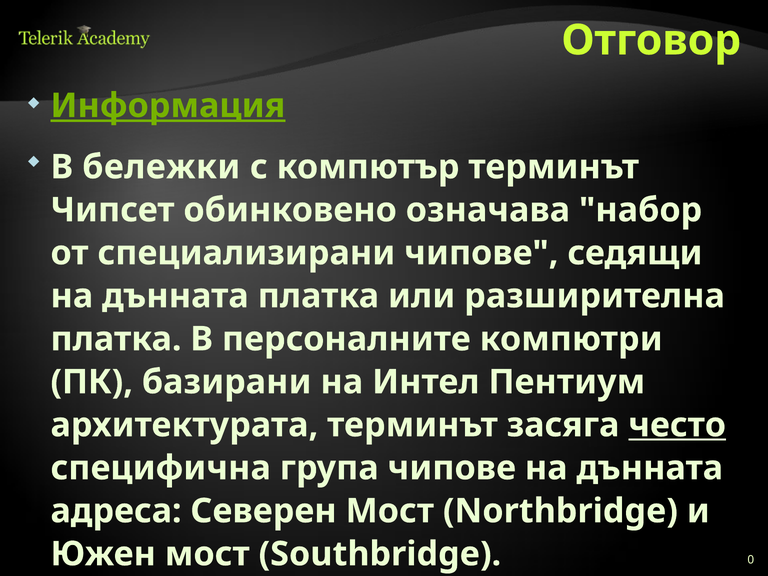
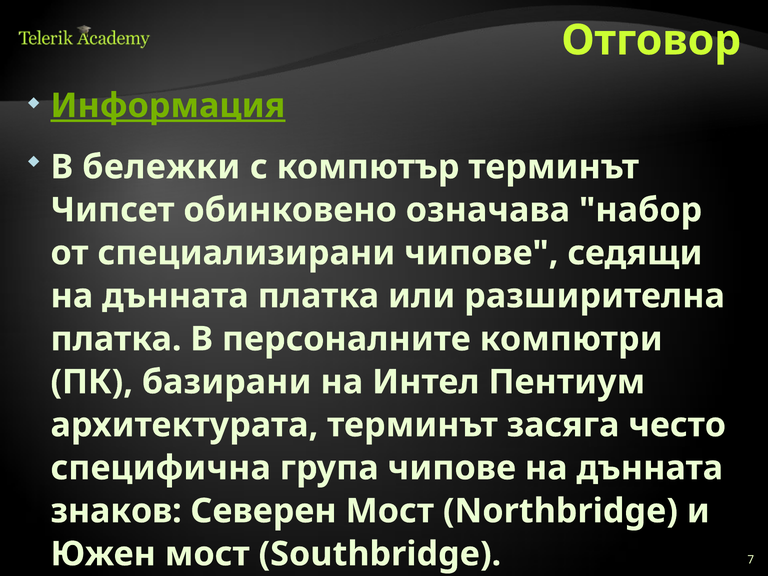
често underline: present -> none
адреса: адреса -> знаков
0: 0 -> 7
